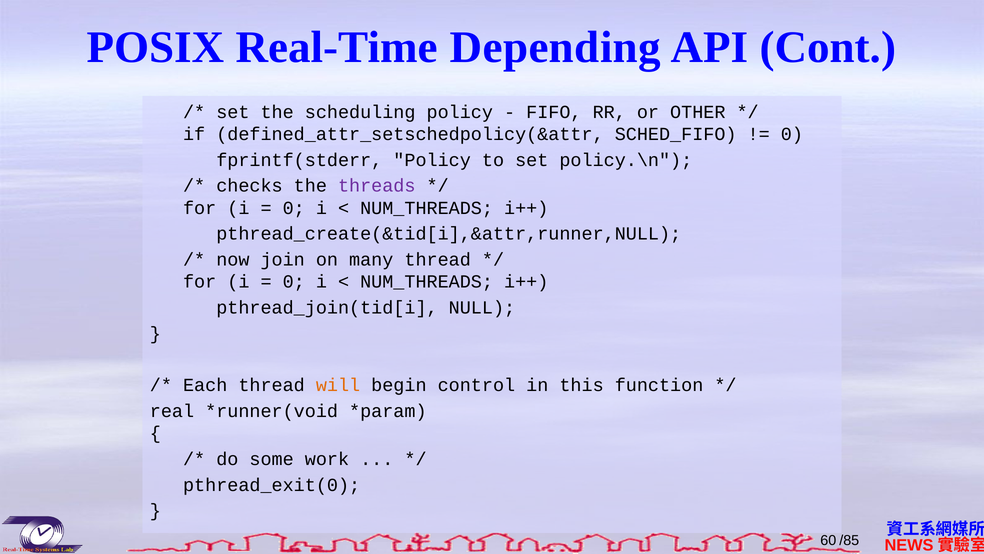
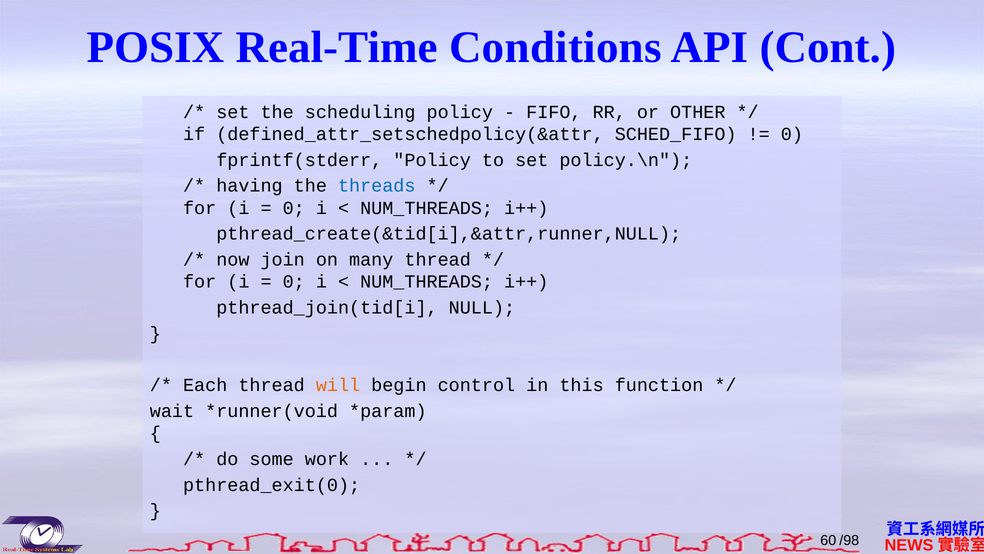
Depending: Depending -> Conditions
checks: checks -> having
threads colour: purple -> blue
real: real -> wait
/85: /85 -> /98
